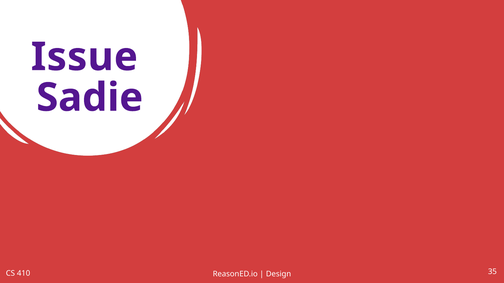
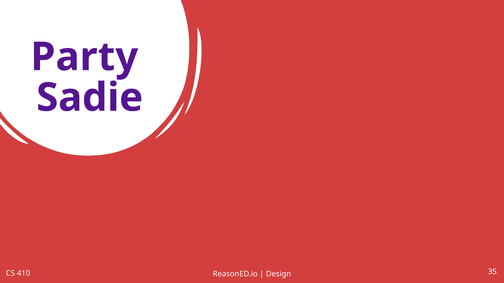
Issue: Issue -> Party
